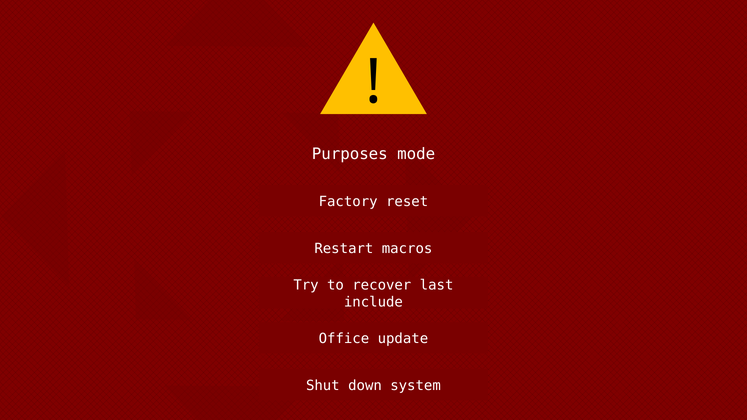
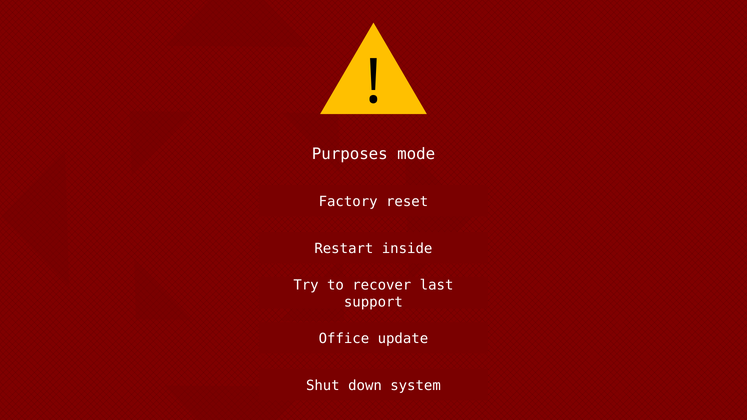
macros: macros -> inside
include: include -> support
